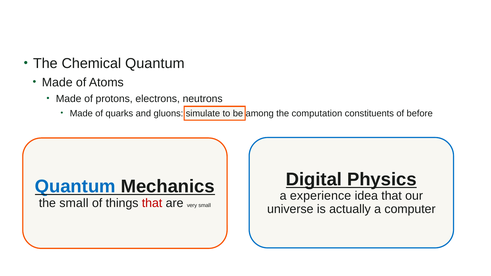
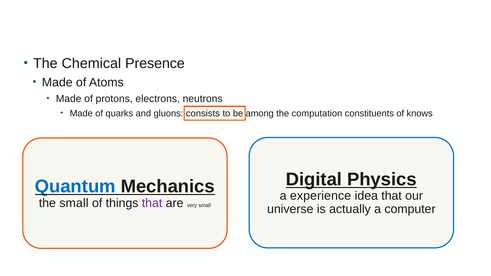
Chemical Quantum: Quantum -> Presence
simulate: simulate -> consists
before: before -> knows
that at (152, 203) colour: red -> purple
